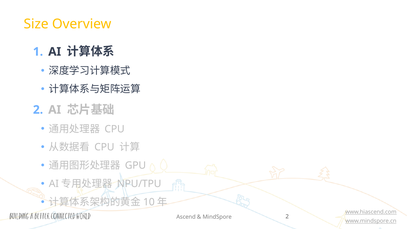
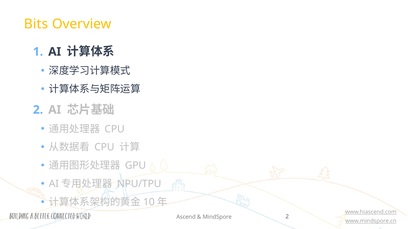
Size: Size -> Bits
